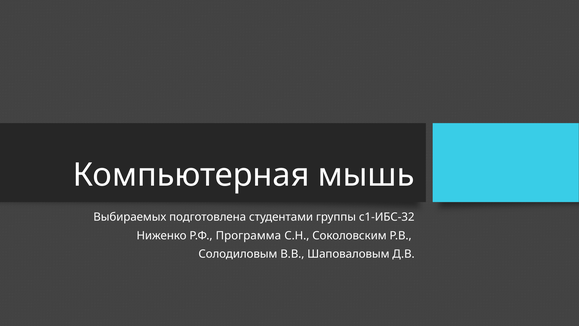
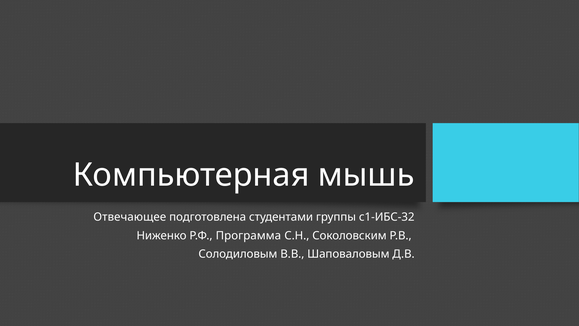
Выбираемых: Выбираемых -> Отвечающее
